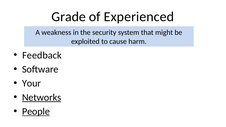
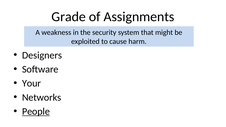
Experienced: Experienced -> Assignments
Feedback: Feedback -> Designers
Networks underline: present -> none
